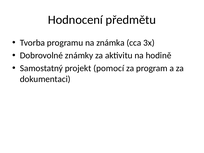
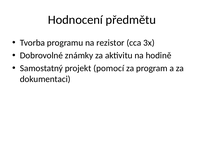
známka: známka -> rezistor
